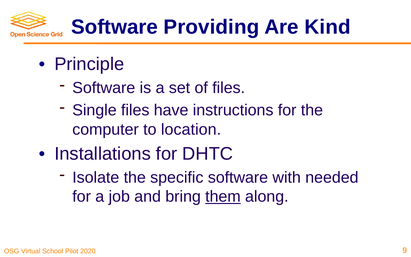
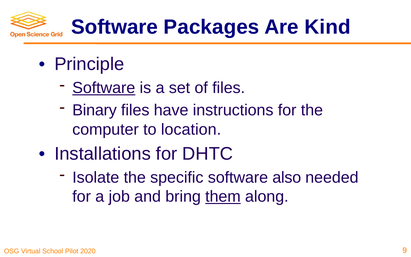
Providing: Providing -> Packages
Software at (104, 88) underline: none -> present
Single: Single -> Binary
with: with -> also
